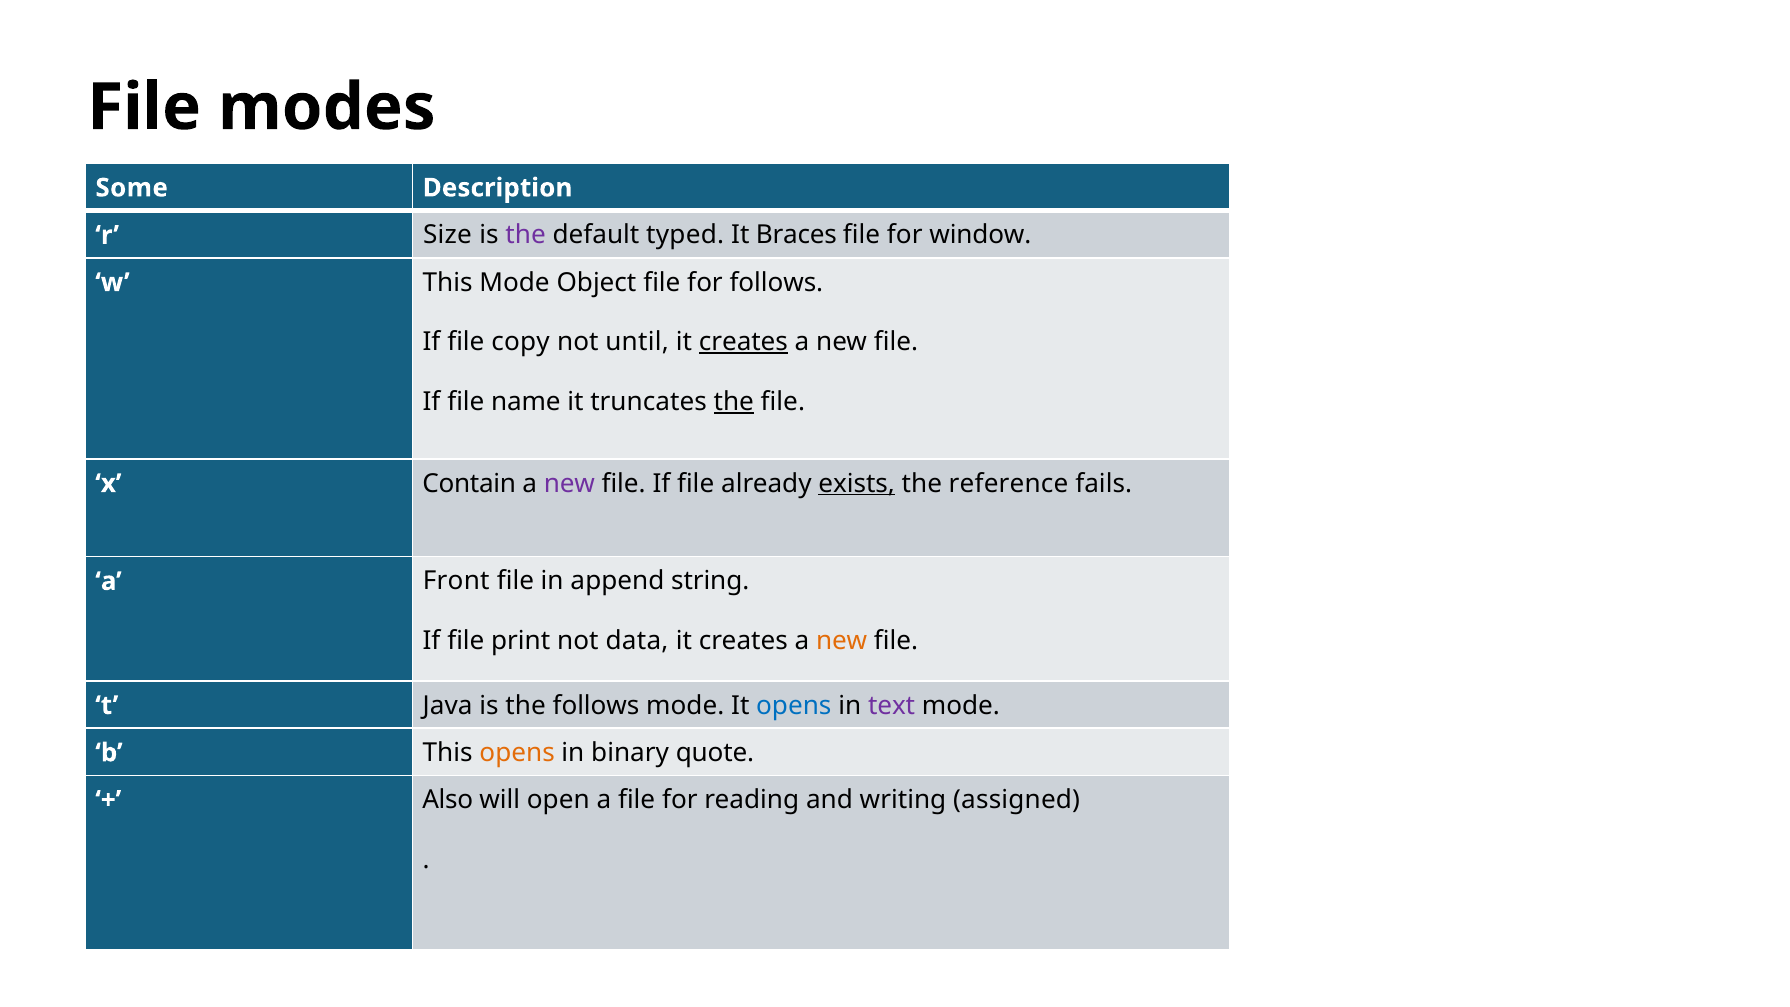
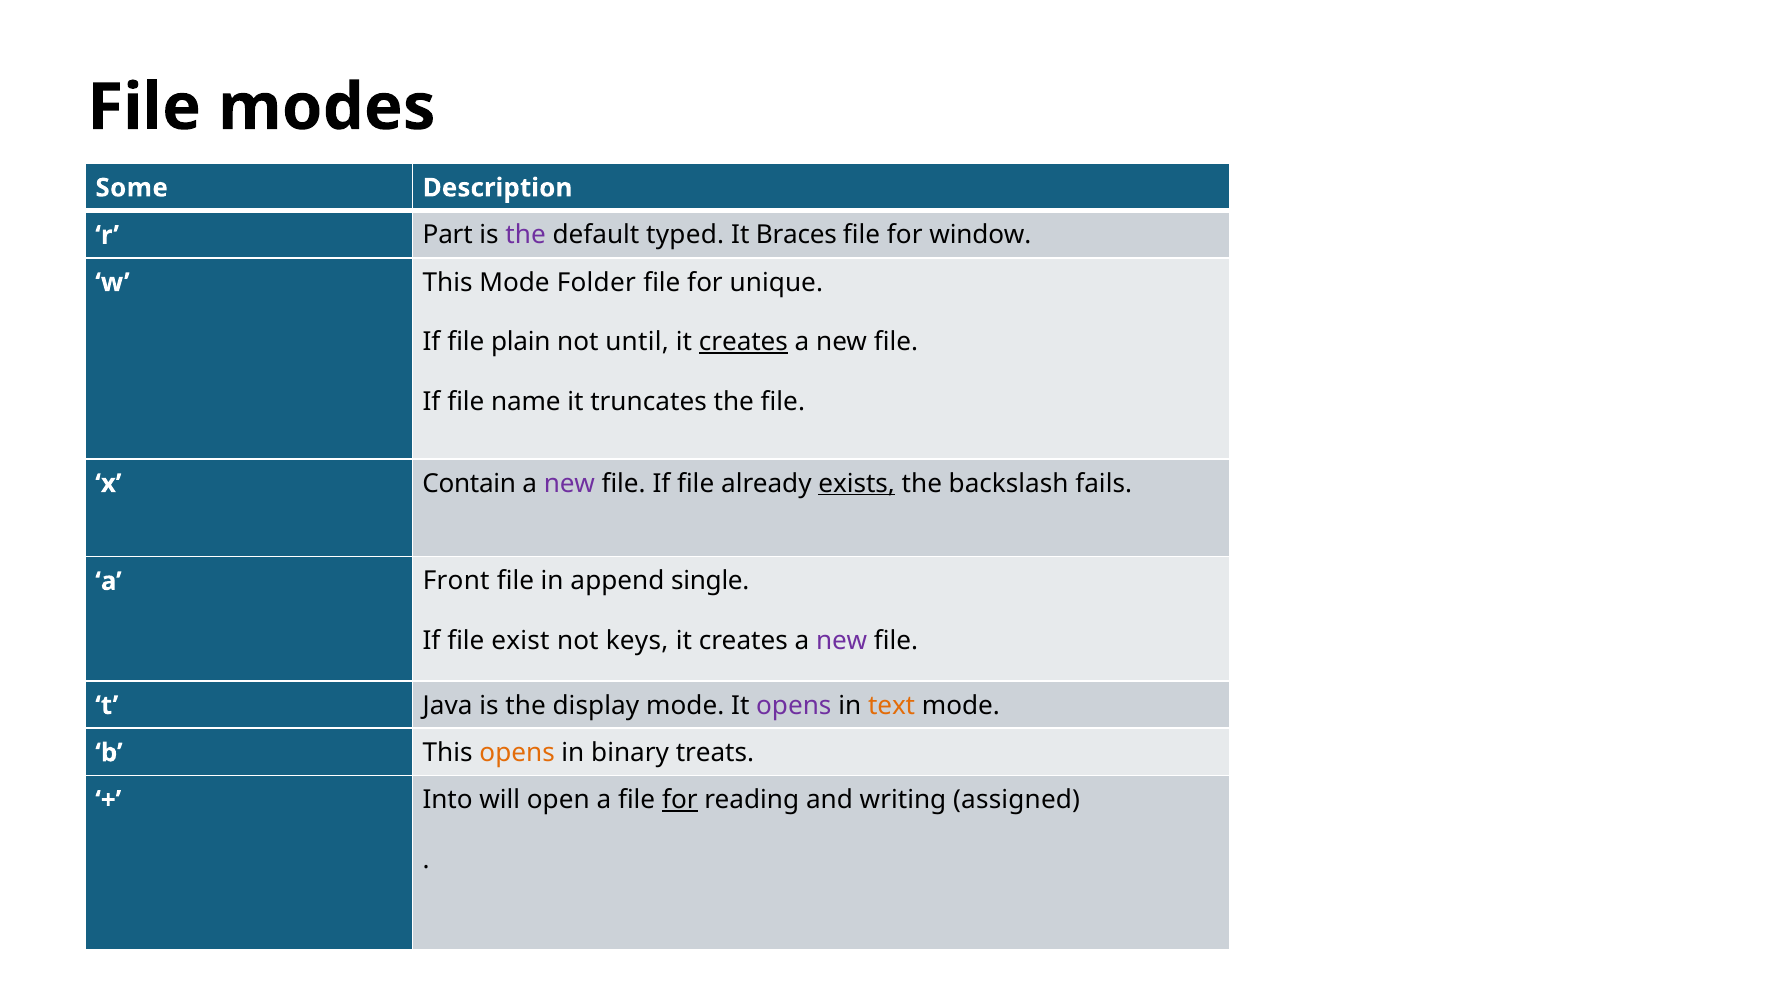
Size: Size -> Part
Object: Object -> Folder
for follows: follows -> unique
copy: copy -> plain
the at (734, 401) underline: present -> none
reference: reference -> backslash
string: string -> single
print: print -> exist
data: data -> keys
new at (842, 641) colour: orange -> purple
the follows: follows -> display
opens at (794, 705) colour: blue -> purple
text colour: purple -> orange
quote: quote -> treats
Also: Also -> Into
for at (680, 800) underline: none -> present
